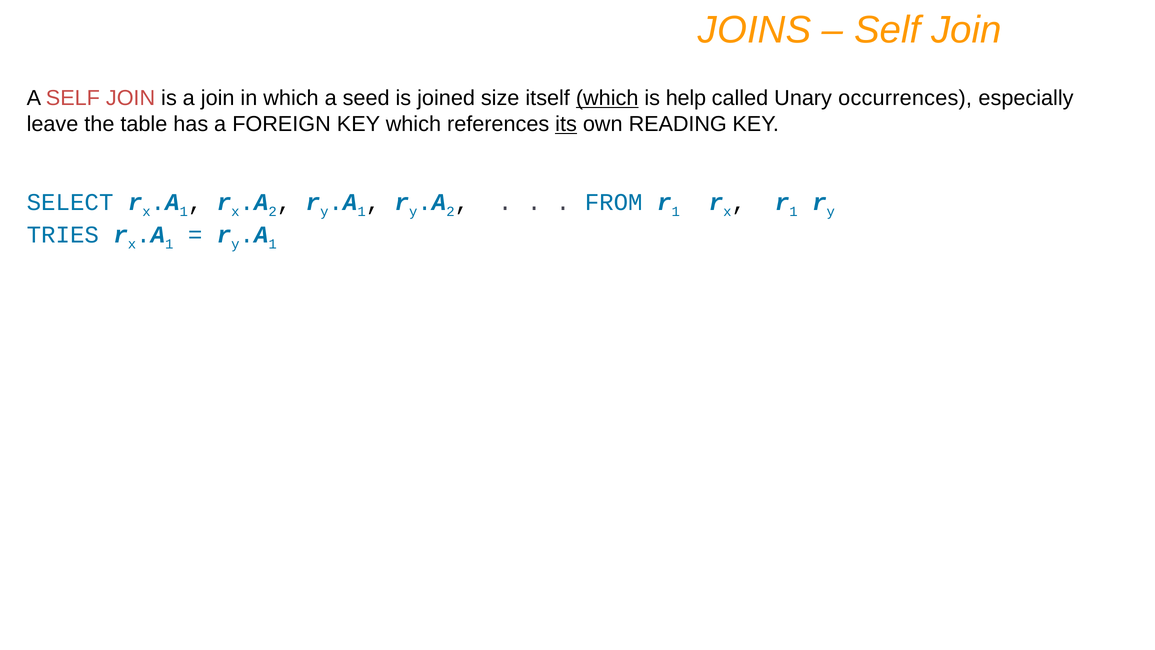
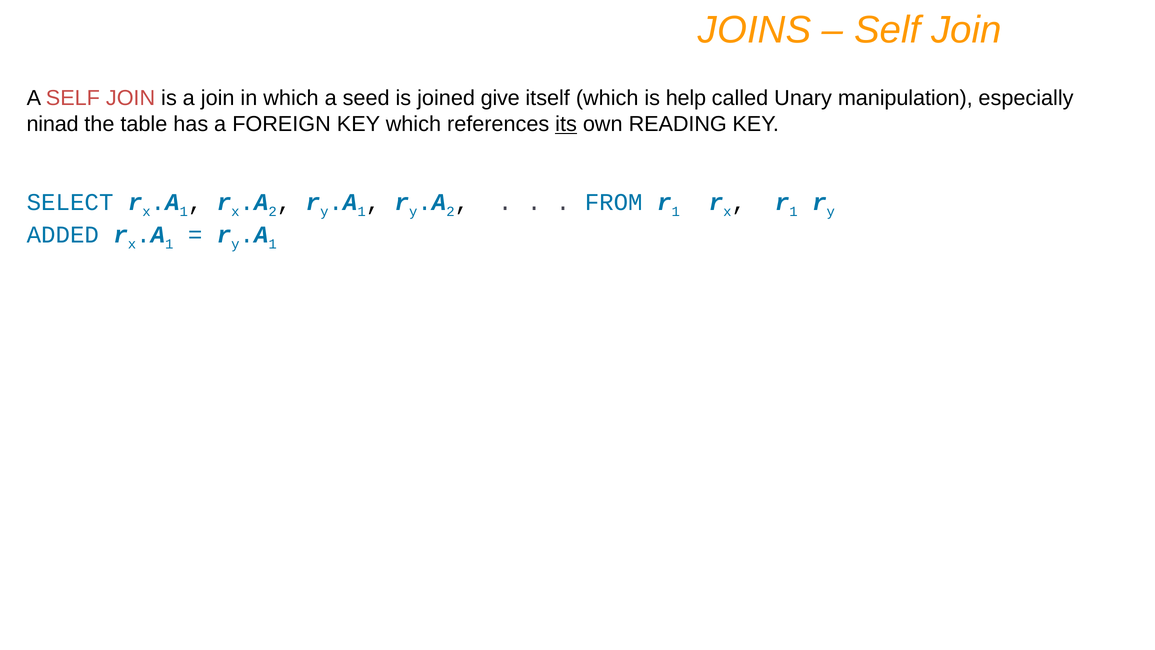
size: size -> give
which at (607, 98) underline: present -> none
occurrences: occurrences -> manipulation
leave: leave -> ninad
TRIES: TRIES -> ADDED
